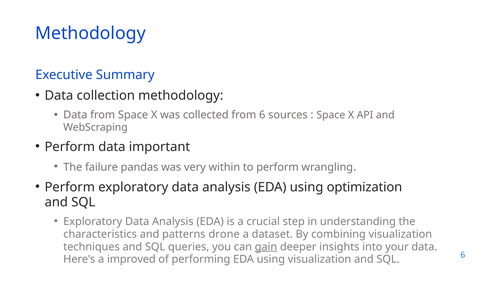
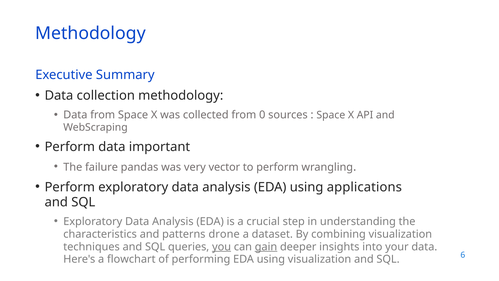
from 6: 6 -> 0
within: within -> vector
optimization: optimization -> applications
you underline: none -> present
improved: improved -> flowchart
